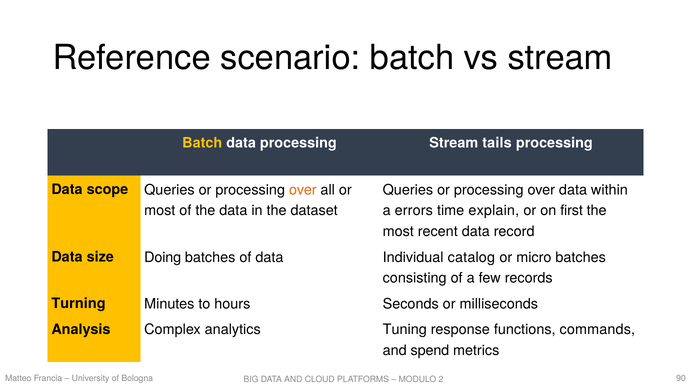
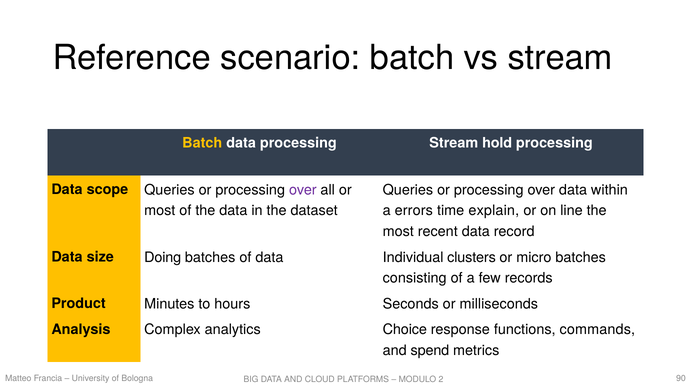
tails: tails -> hold
over at (303, 190) colour: orange -> purple
first: first -> line
catalog: catalog -> clusters
Turning: Turning -> Product
Tuning: Tuning -> Choice
